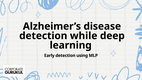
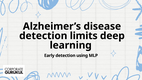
while: while -> limits
